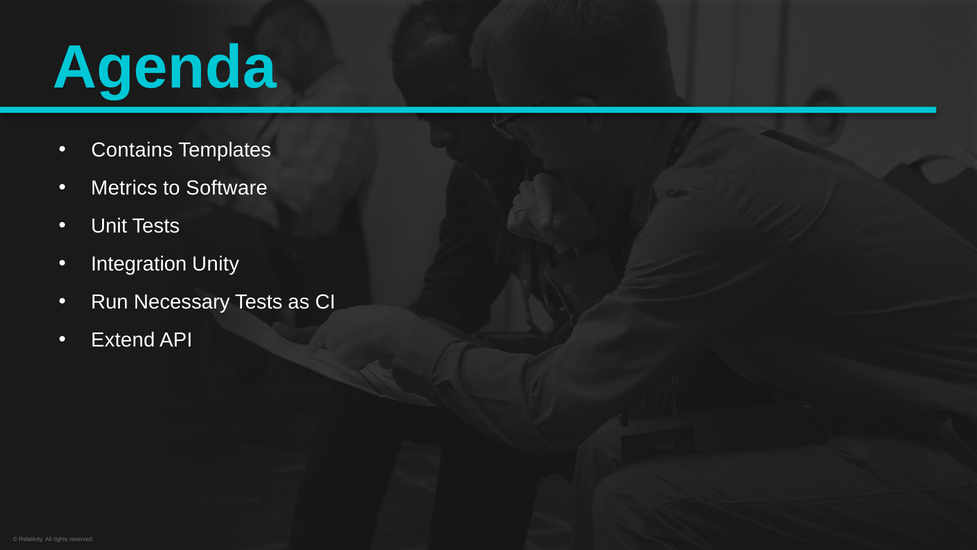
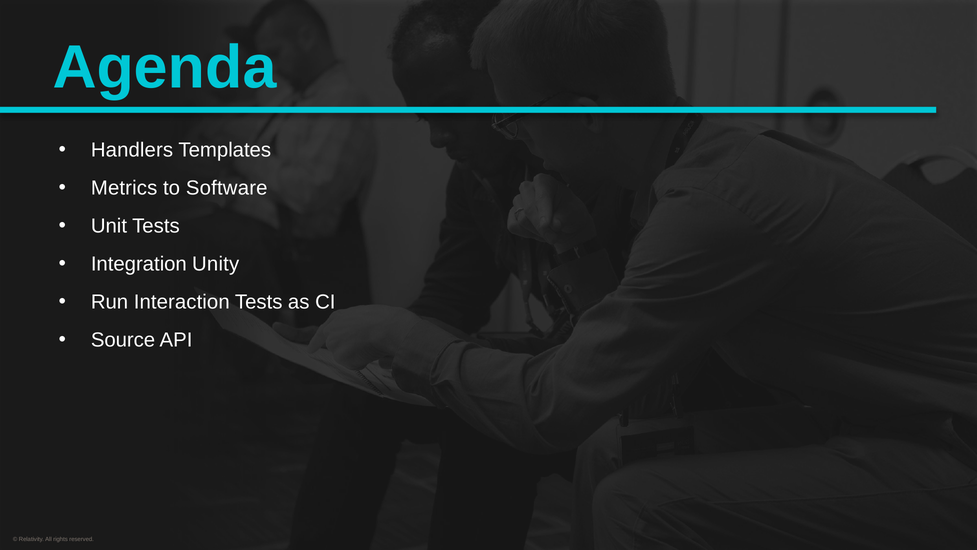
Contains: Contains -> Handlers
Necessary: Necessary -> Interaction
Extend: Extend -> Source
